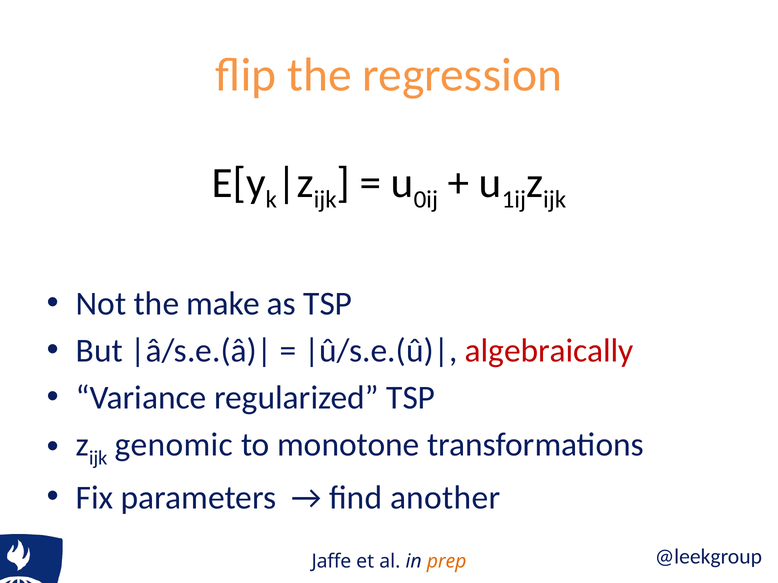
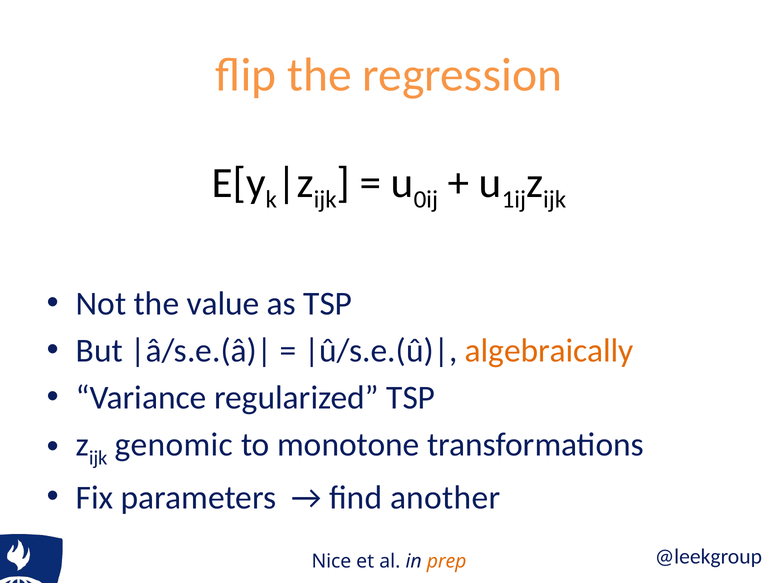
make: make -> value
algebraically colour: red -> orange
Jaffe: Jaffe -> Nice
